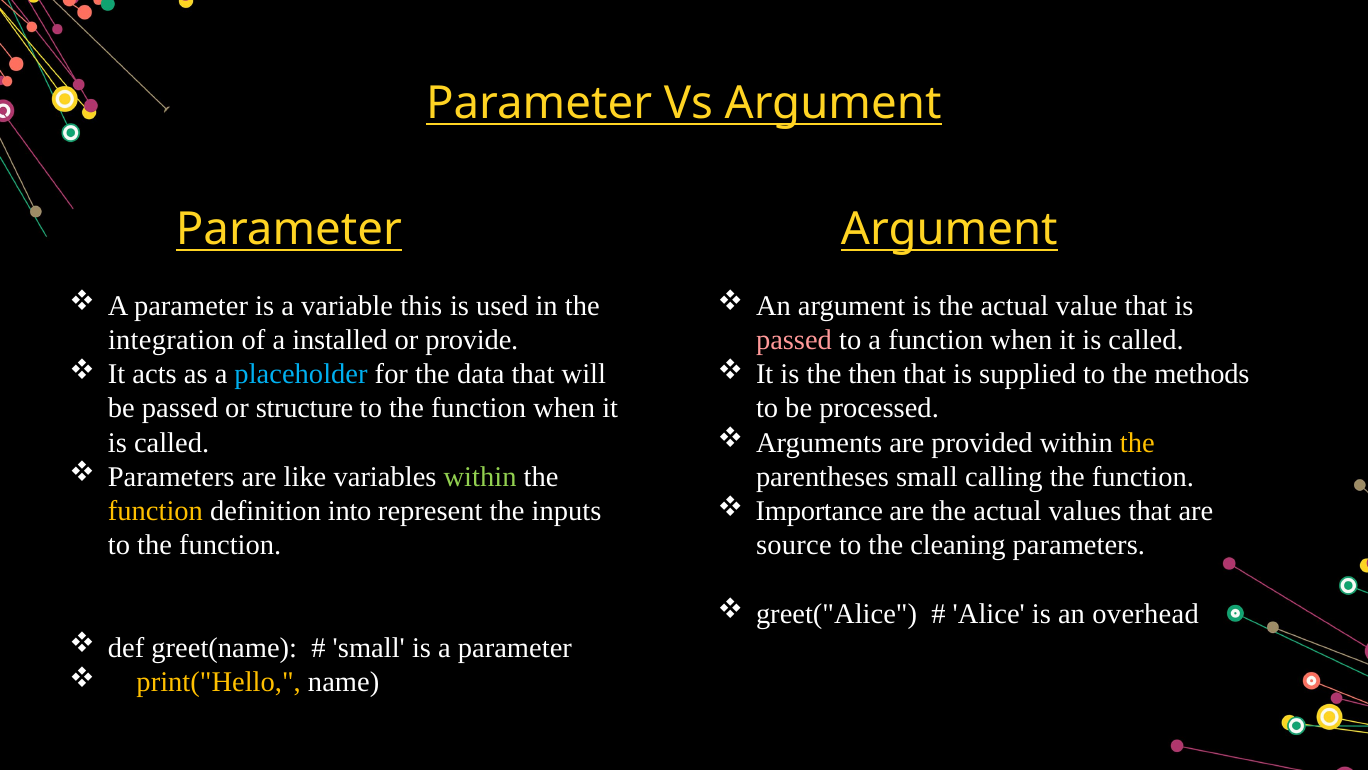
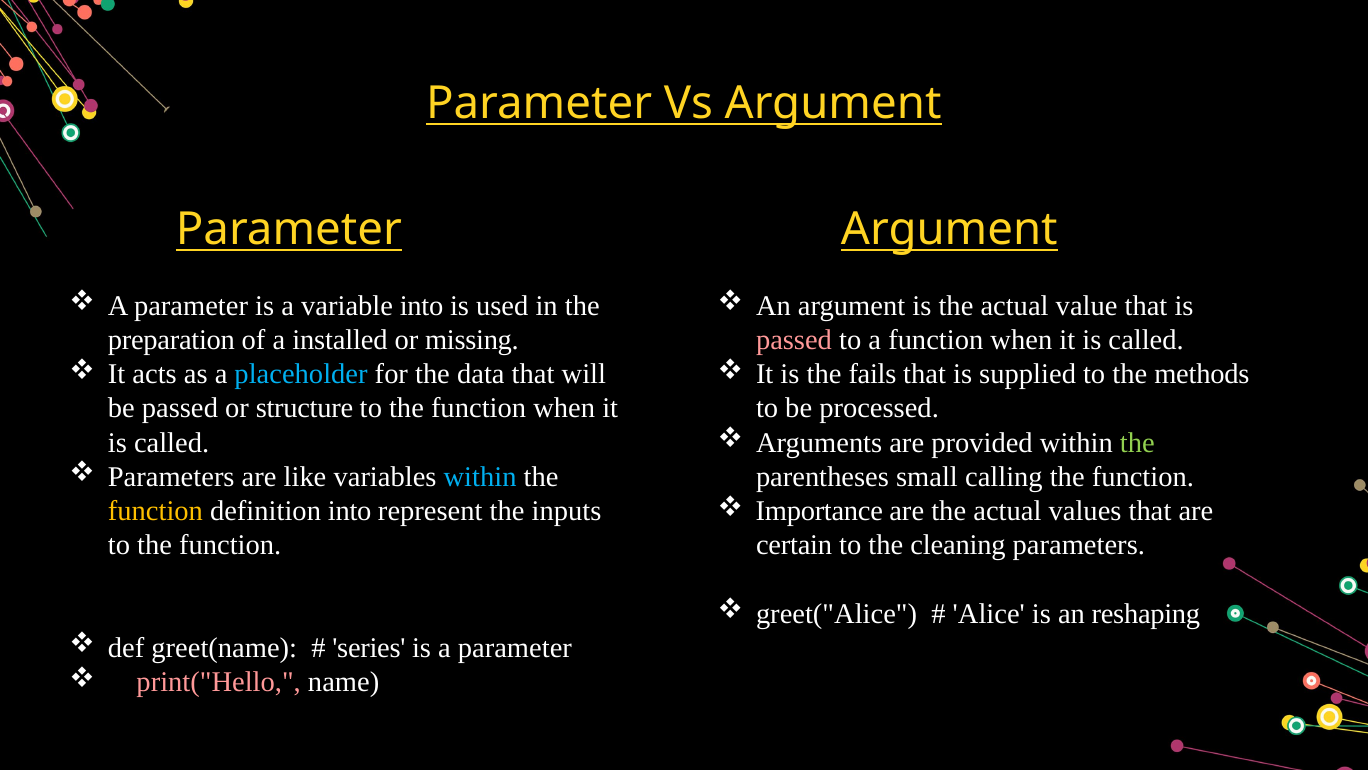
variable this: this -> into
integration: integration -> preparation
provide: provide -> missing
then: then -> fails
the at (1137, 443) colour: yellow -> light green
within at (480, 477) colour: light green -> light blue
source: source -> certain
overhead: overhead -> reshaping
small at (369, 648): small -> series
print("Hello colour: yellow -> pink
